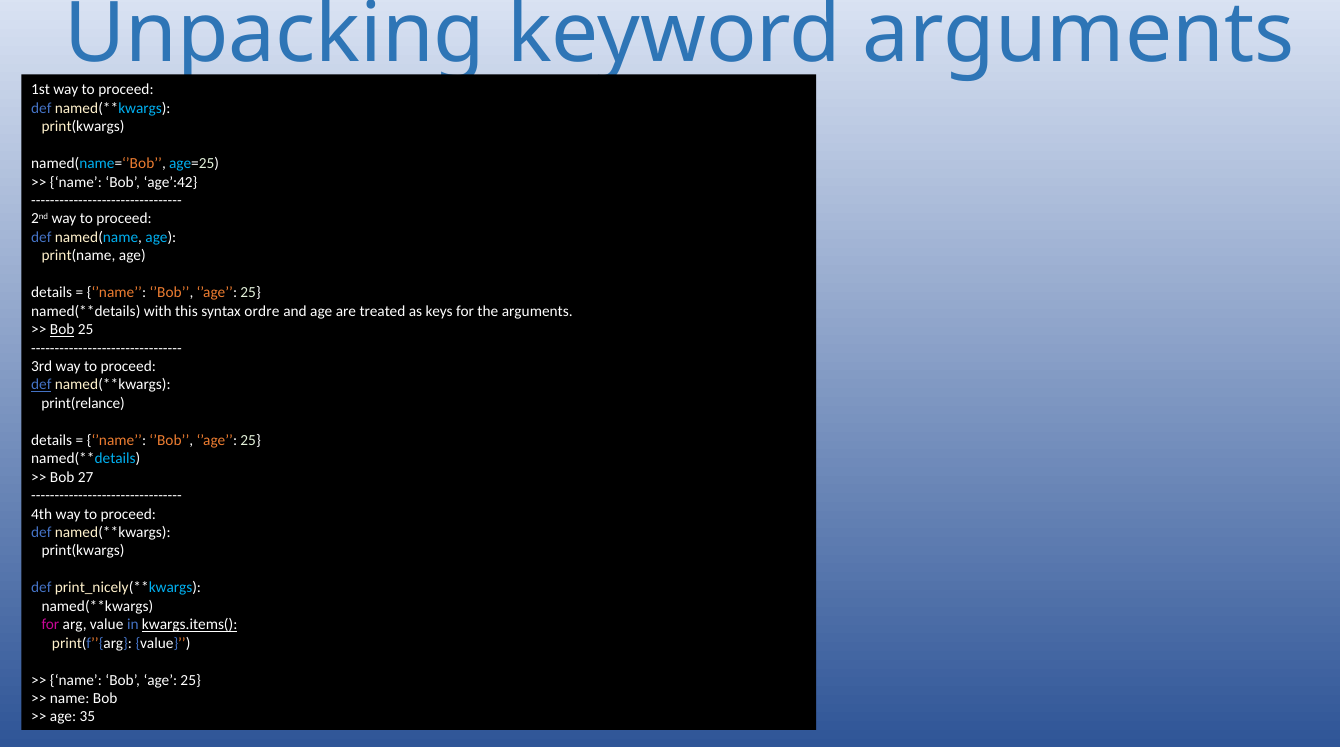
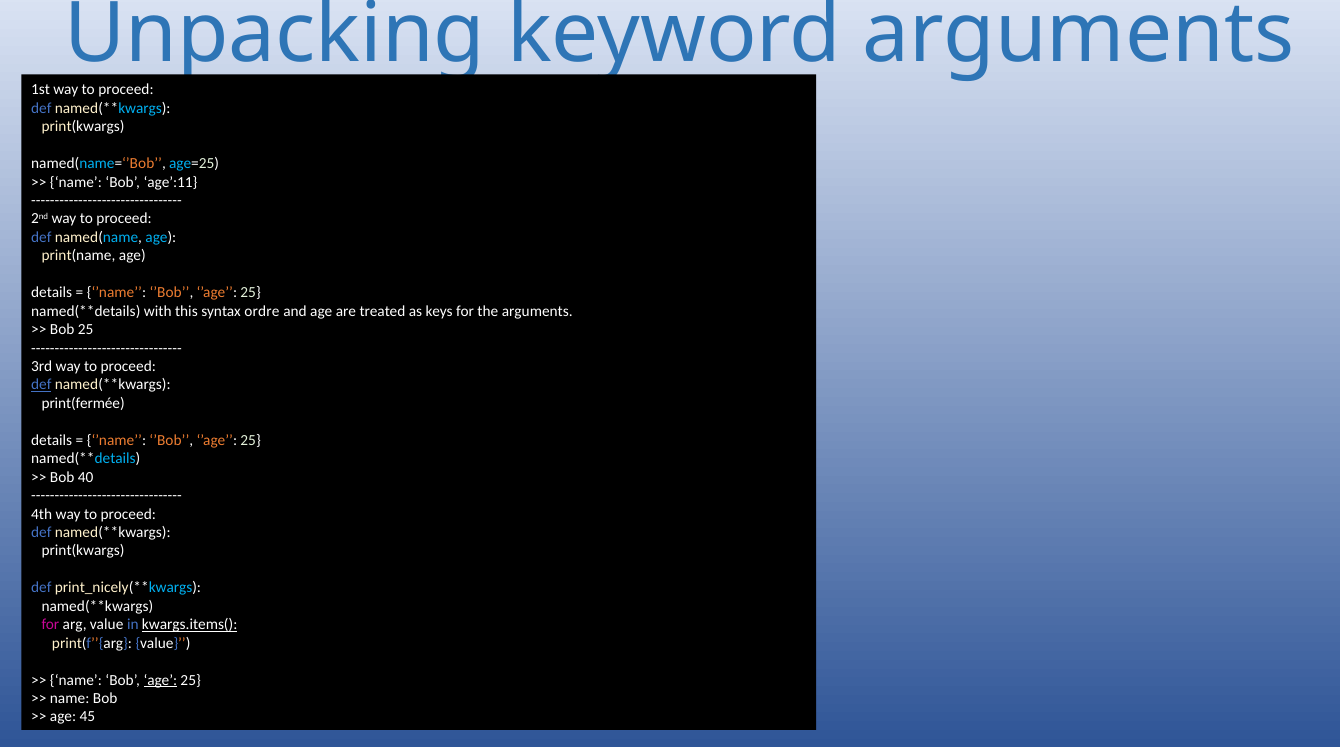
age’:42: age’:42 -> age’:11
Bob at (62, 329) underline: present -> none
print(relance: print(relance -> print(fermée
27: 27 -> 40
age at (160, 680) underline: none -> present
35: 35 -> 45
